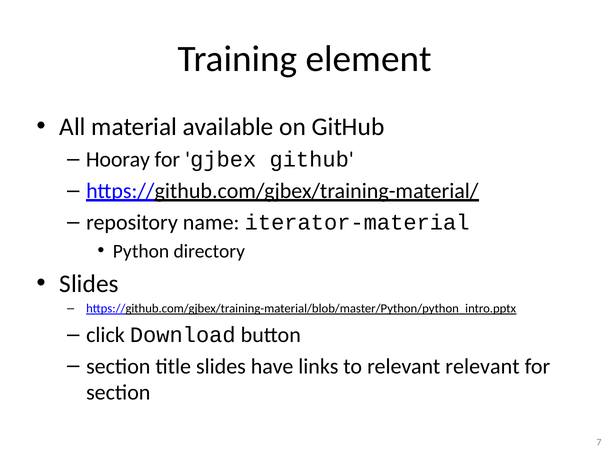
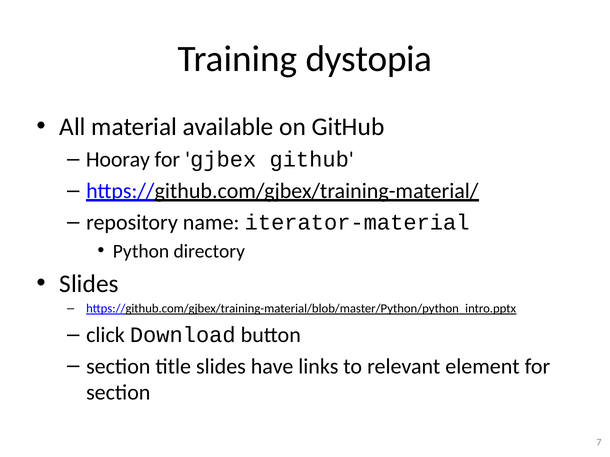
element: element -> dystopia
relevant relevant: relevant -> element
